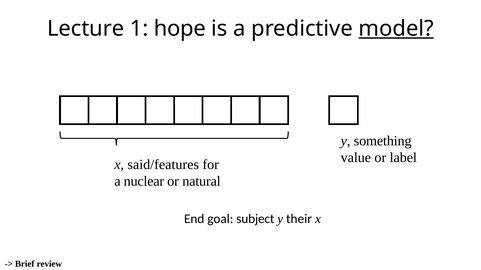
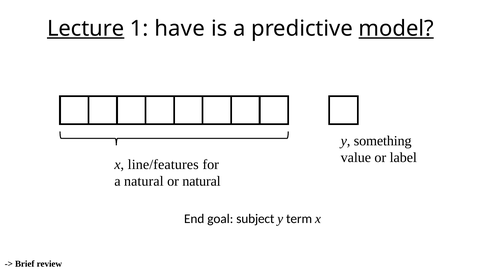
Lecture underline: none -> present
hope: hope -> have
said/features: said/features -> line/features
a nuclear: nuclear -> natural
their: their -> term
